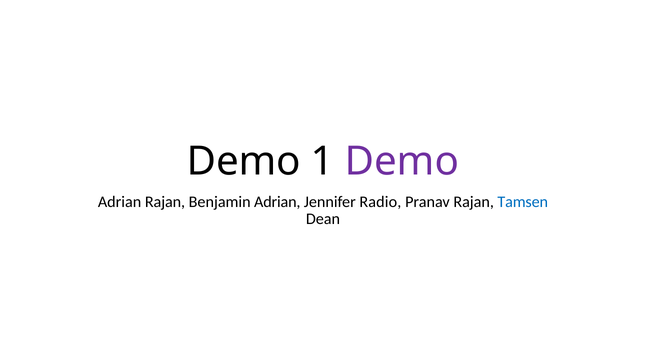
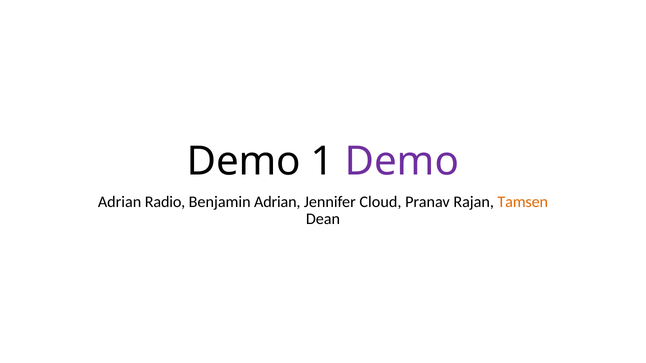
Adrian Rajan: Rajan -> Radio
Radio: Radio -> Cloud
Tamsen colour: blue -> orange
